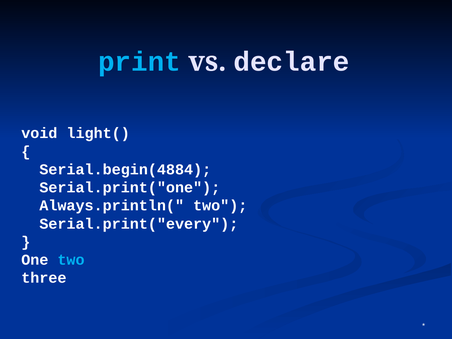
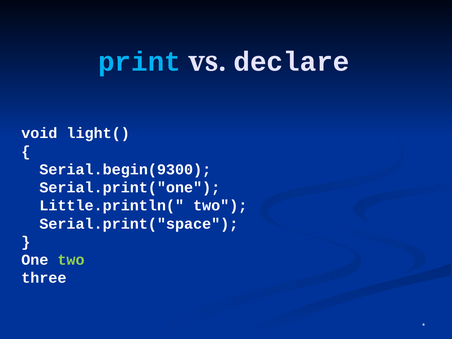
Serial.begin(4884: Serial.begin(4884 -> Serial.begin(9300
Always.println(: Always.println( -> Little.println(
Serial.print("every: Serial.print("every -> Serial.print("space
two at (71, 260) colour: light blue -> light green
